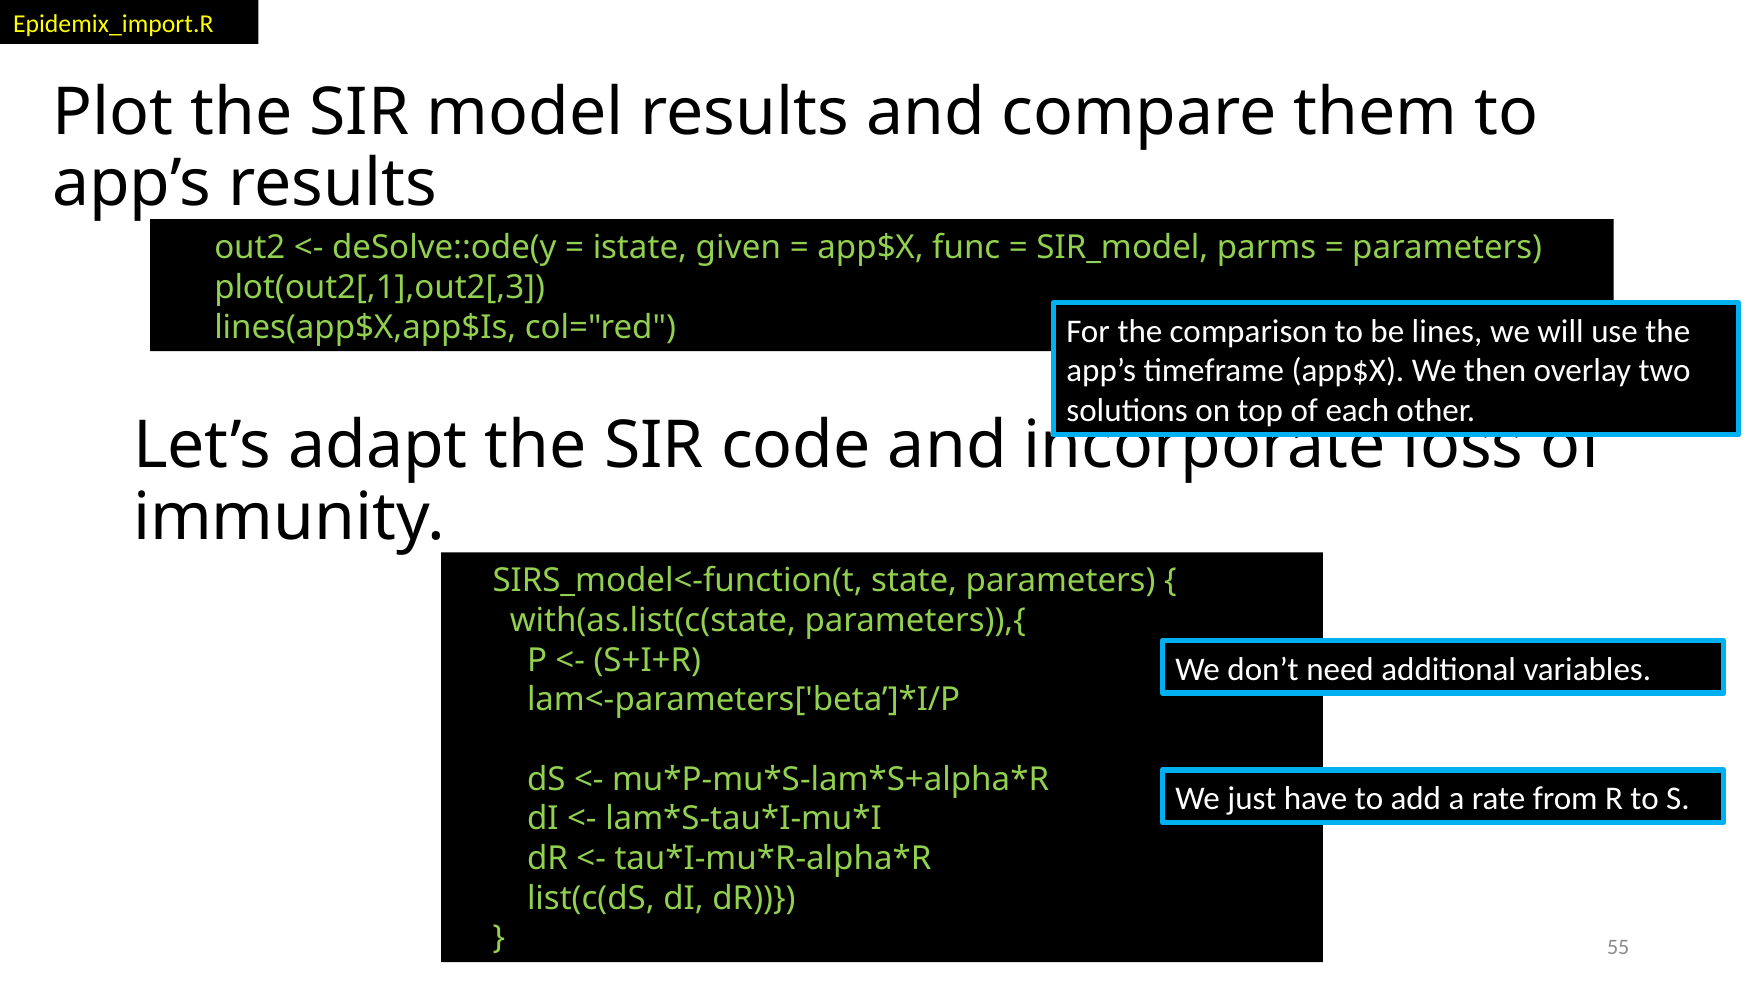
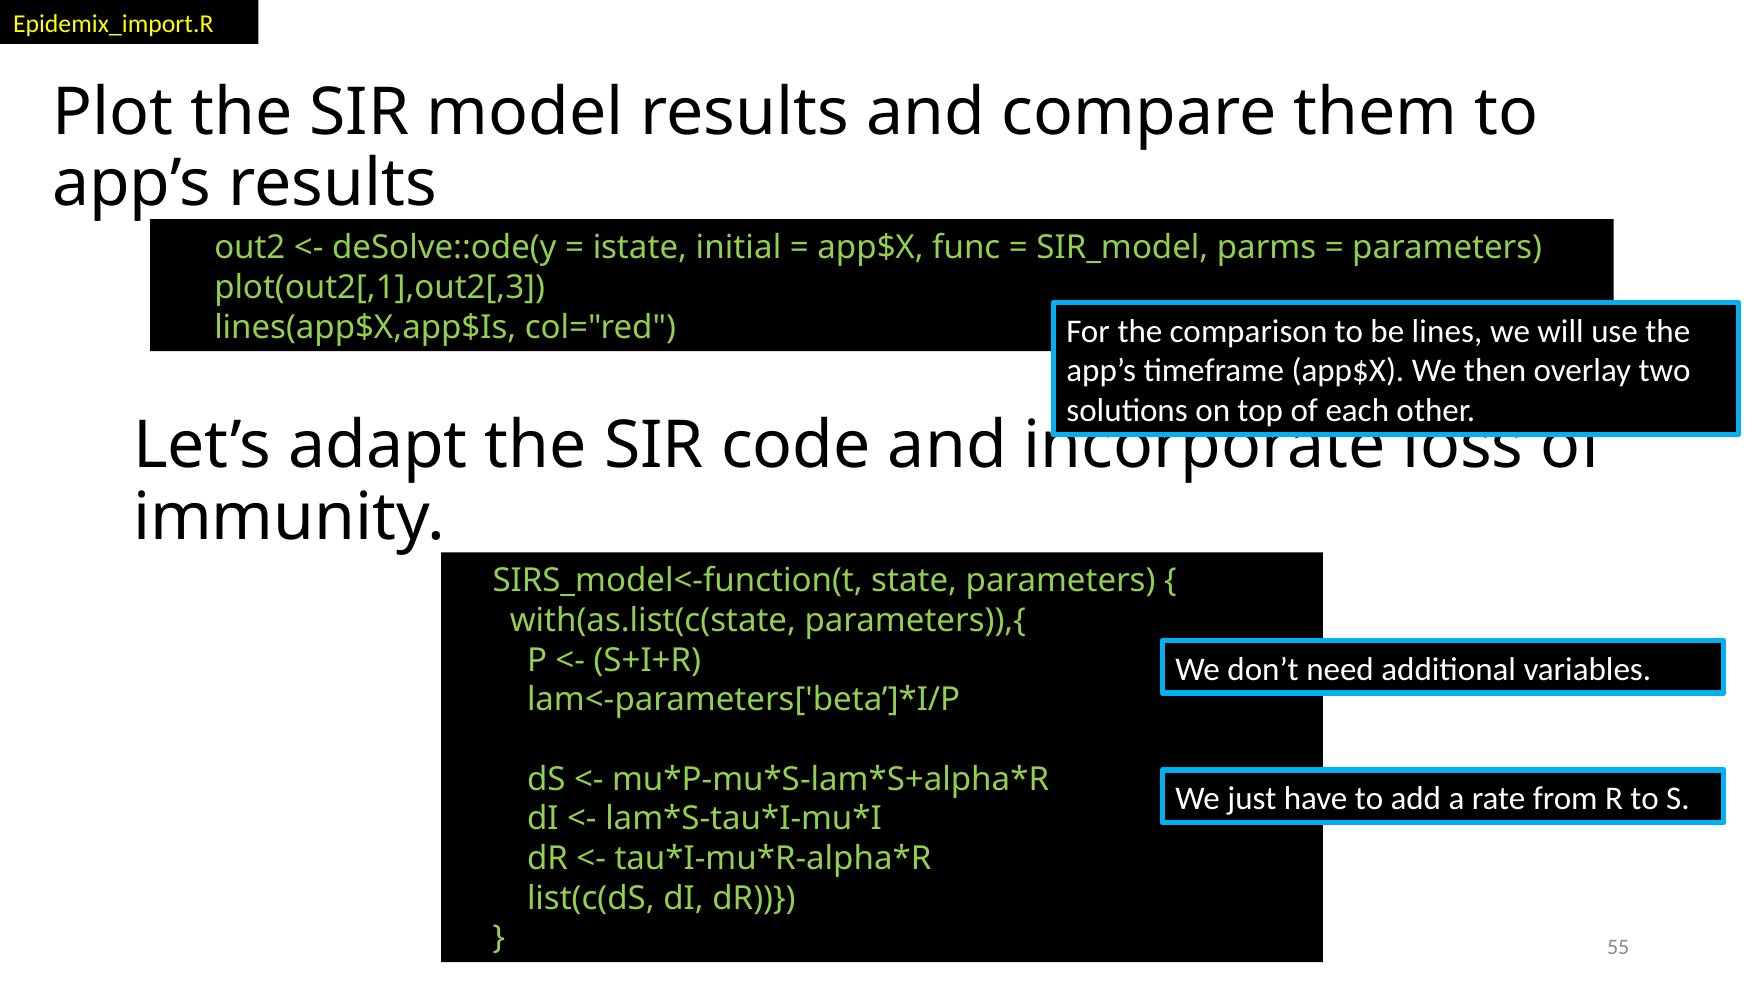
given: given -> initial
